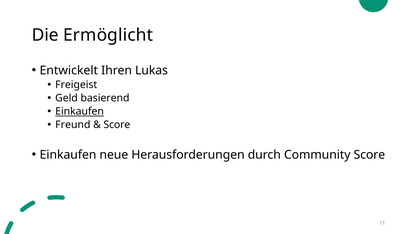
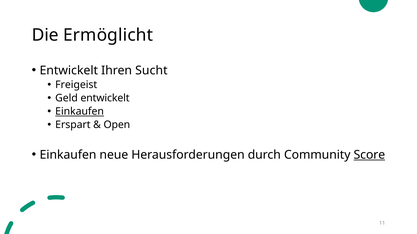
Lukas: Lukas -> Sucht
Geld basierend: basierend -> entwickelt
Freund: Freund -> Erspart
Score at (117, 125): Score -> Open
Score at (369, 155) underline: none -> present
